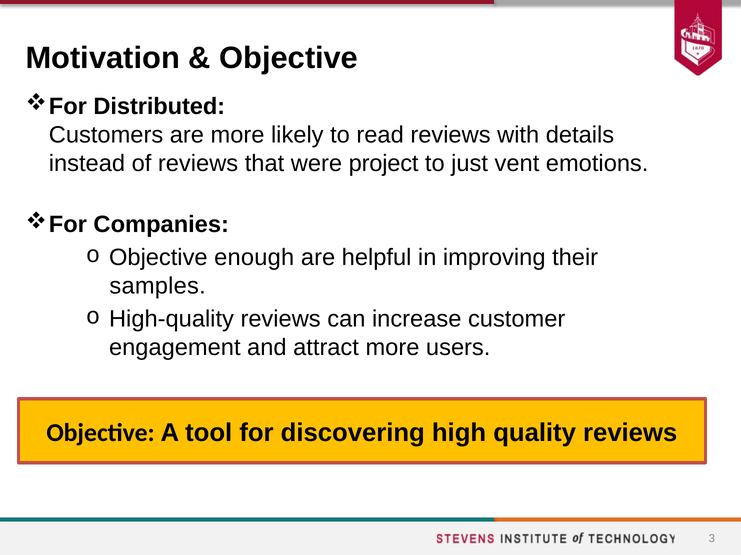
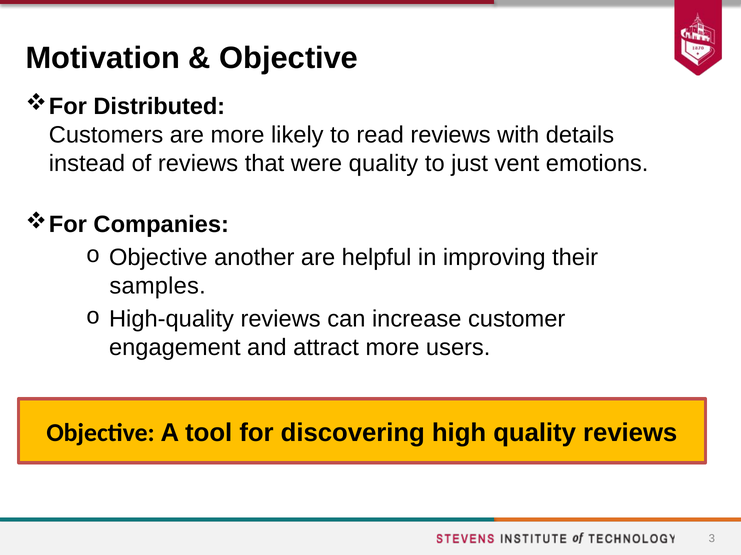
were project: project -> quality
enough: enough -> another
